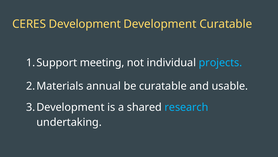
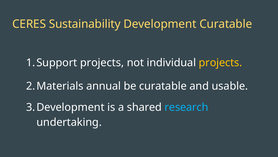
CERES Development: Development -> Sustainability
meeting at (102, 62): meeting -> projects
projects at (221, 62) colour: light blue -> yellow
